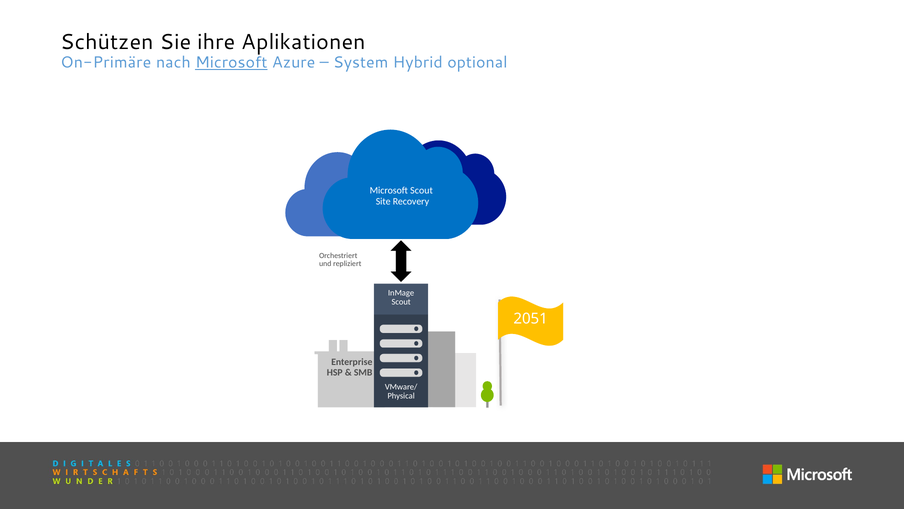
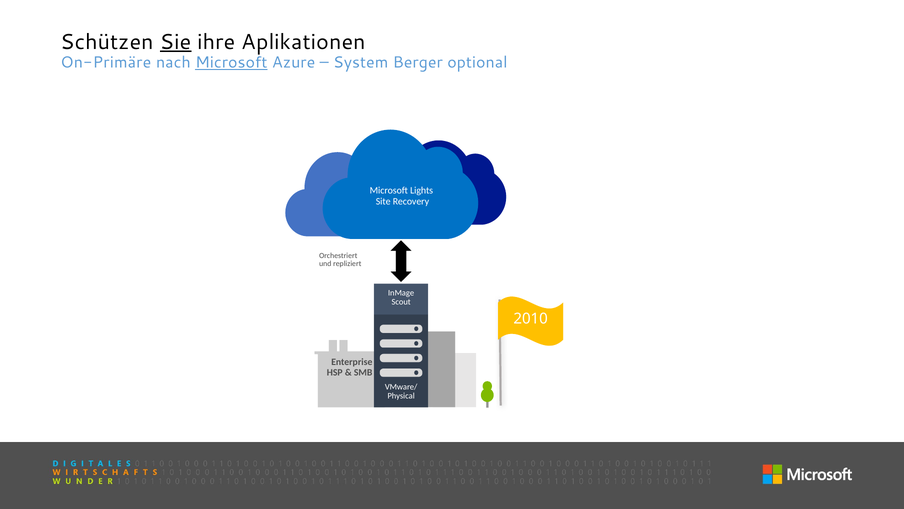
Sie underline: none -> present
Hybrid: Hybrid -> Berger
Microsoft Scout: Scout -> Lights
2051: 2051 -> 2010
